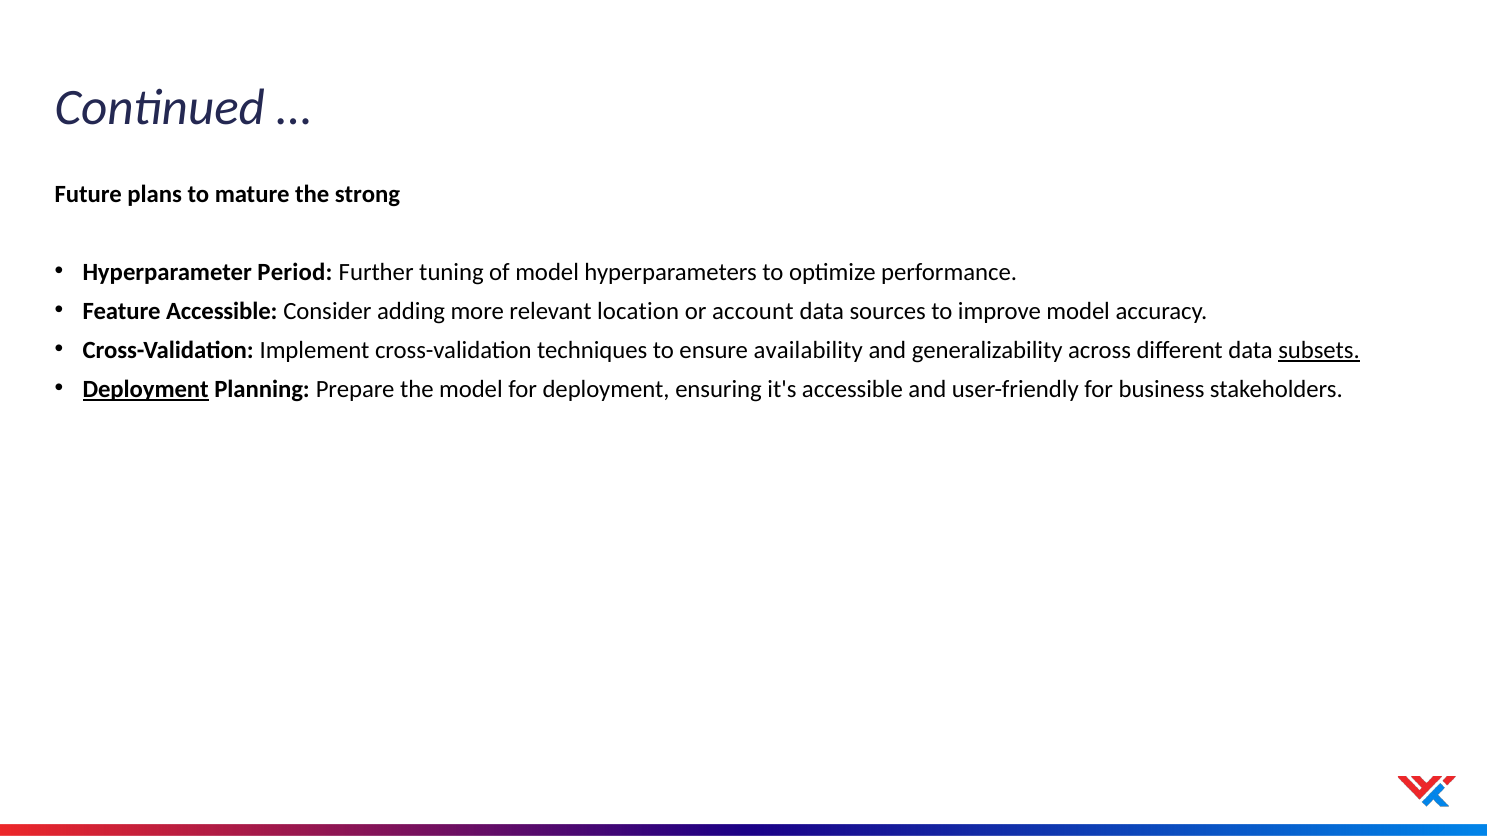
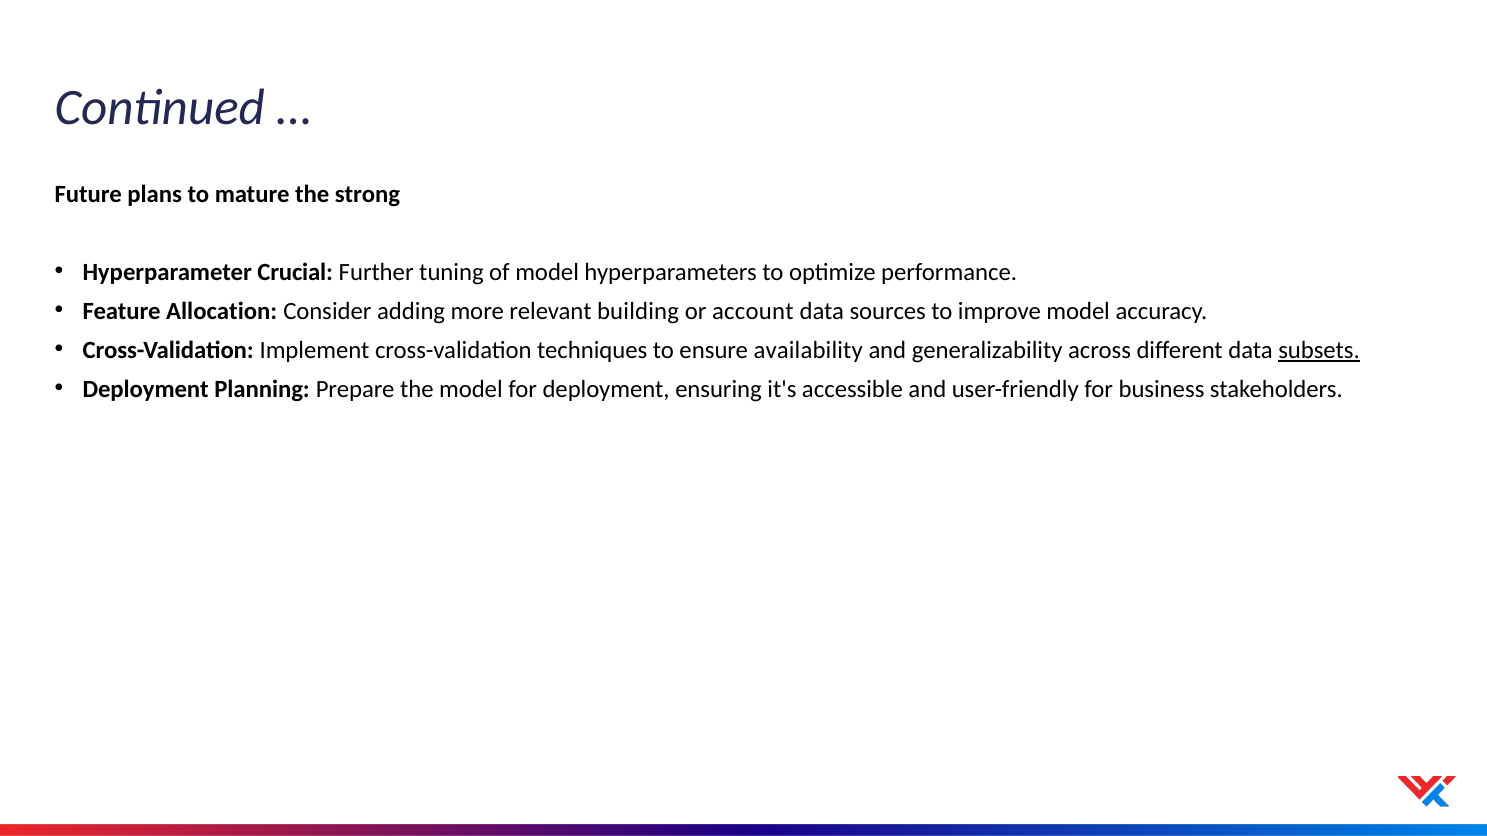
Period: Period -> Crucial
Feature Accessible: Accessible -> Allocation
location: location -> building
Deployment at (146, 389) underline: present -> none
